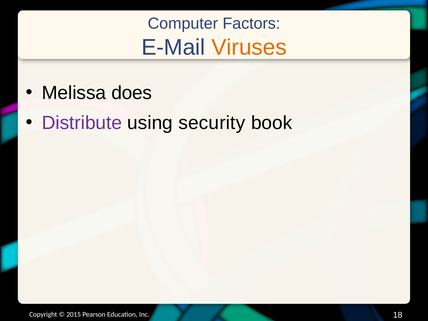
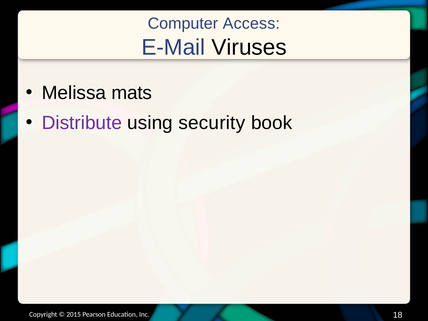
Factors: Factors -> Access
Viruses colour: orange -> black
does: does -> mats
